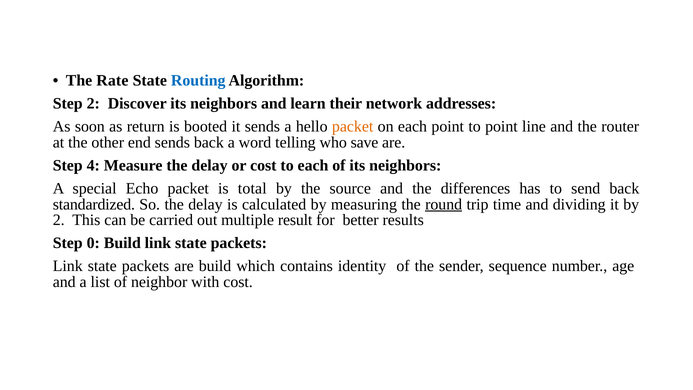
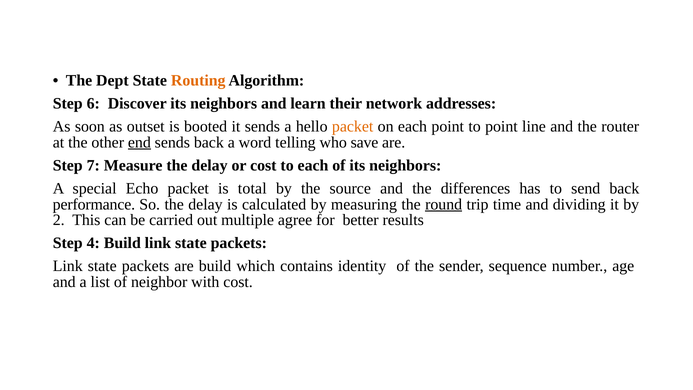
Rate: Rate -> Dept
Routing colour: blue -> orange
Step 2: 2 -> 6
return: return -> outset
end underline: none -> present
4: 4 -> 7
standardized: standardized -> performance
result: result -> agree
0: 0 -> 4
